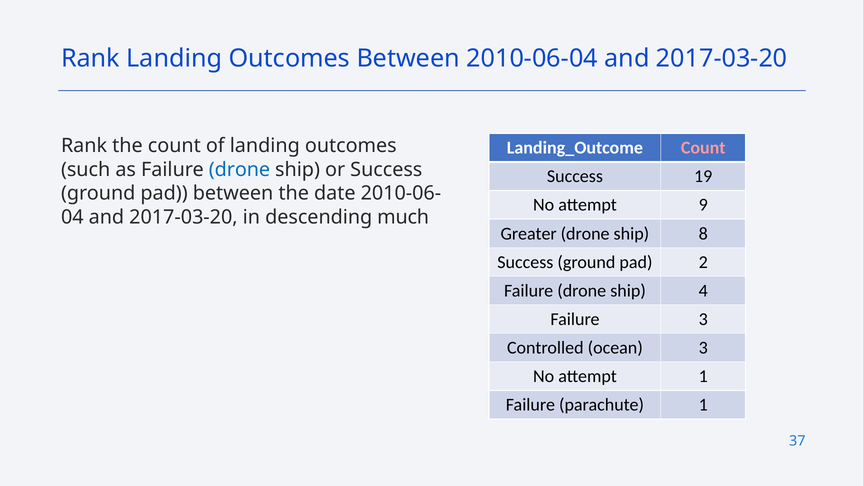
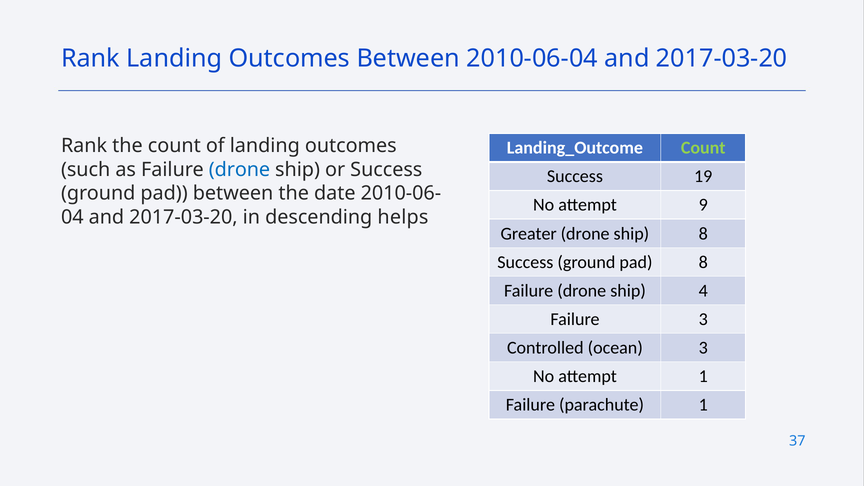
Count at (703, 148) colour: pink -> light green
much: much -> helps
pad 2: 2 -> 8
